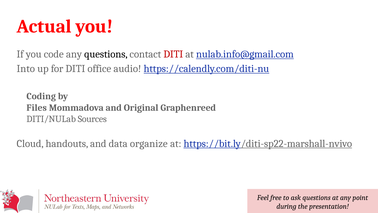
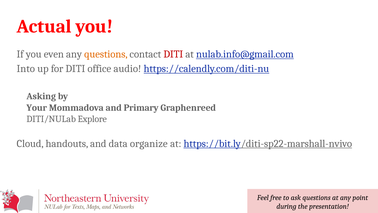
code: code -> even
questions at (106, 54) colour: black -> orange
Coding: Coding -> Asking
Files: Files -> Your
Original: Original -> Primary
Sources: Sources -> Explore
